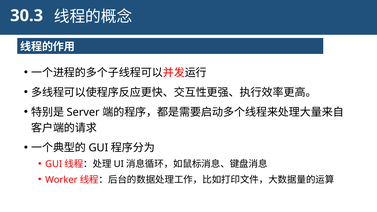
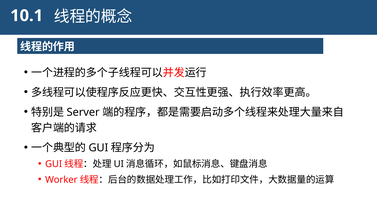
30.3: 30.3 -> 10.1
